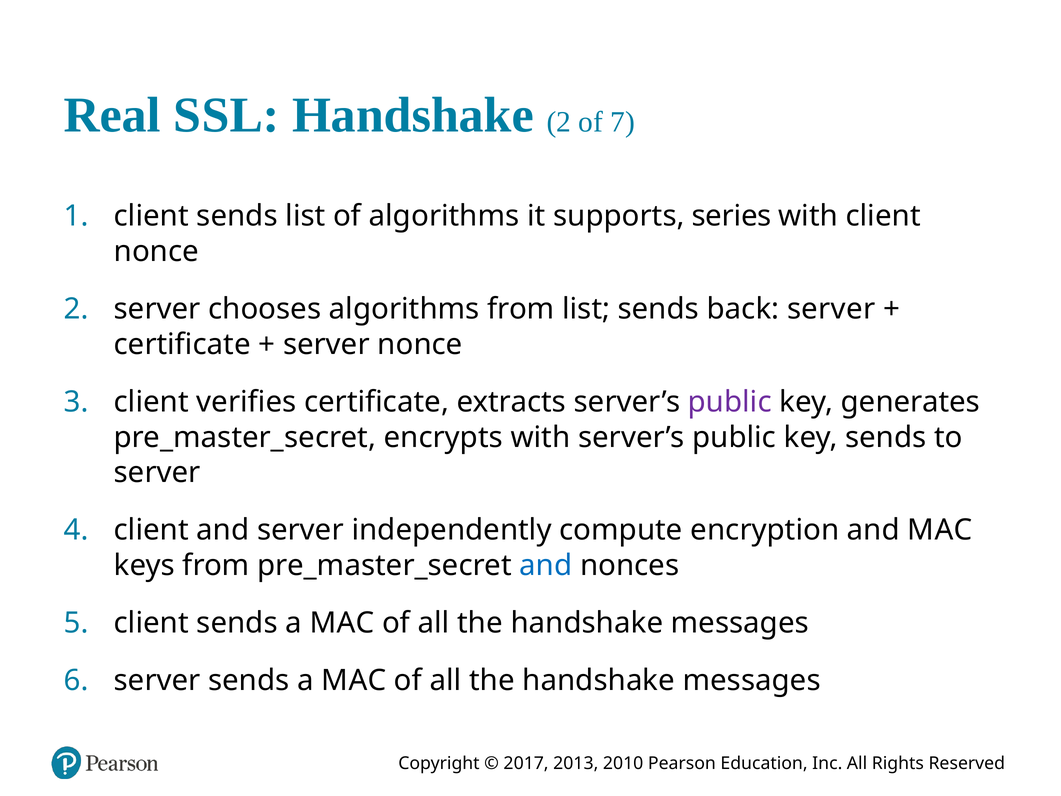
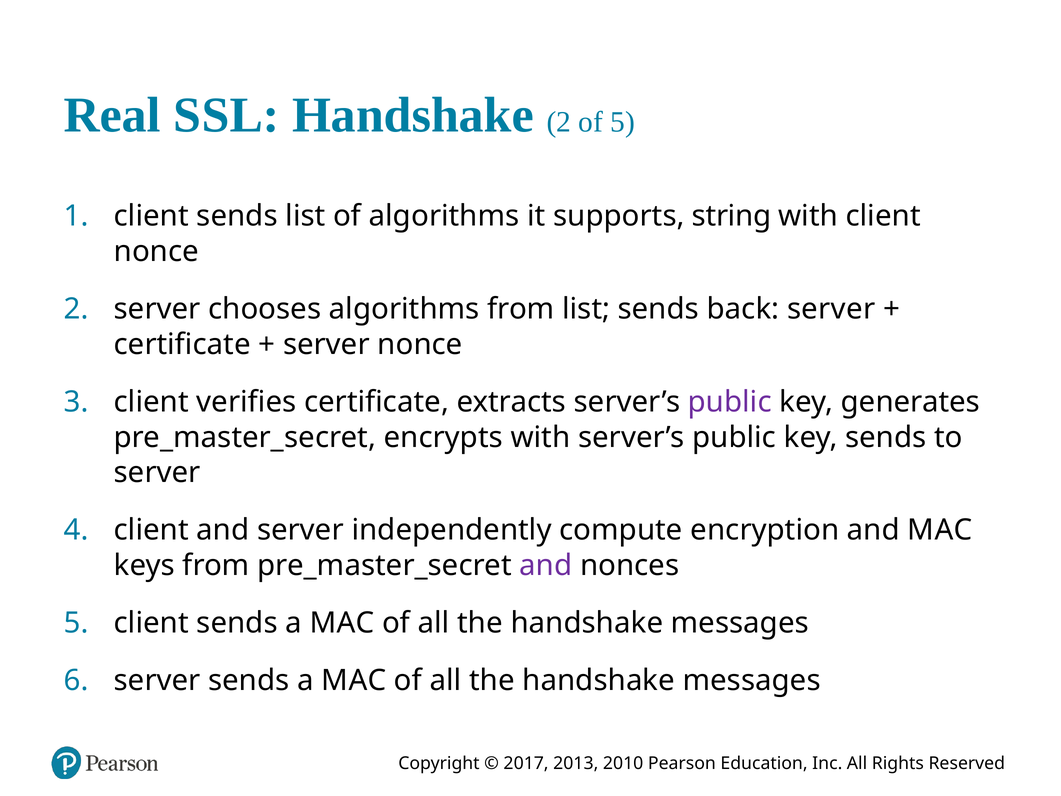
of 7: 7 -> 5
series: series -> string
and at (546, 565) colour: blue -> purple
